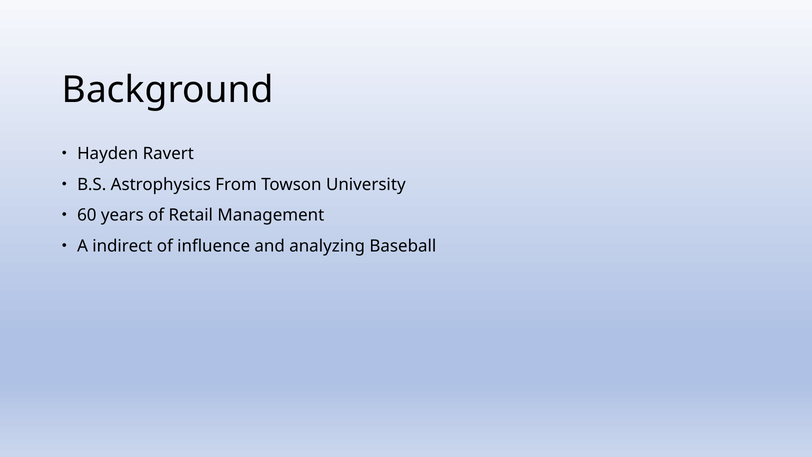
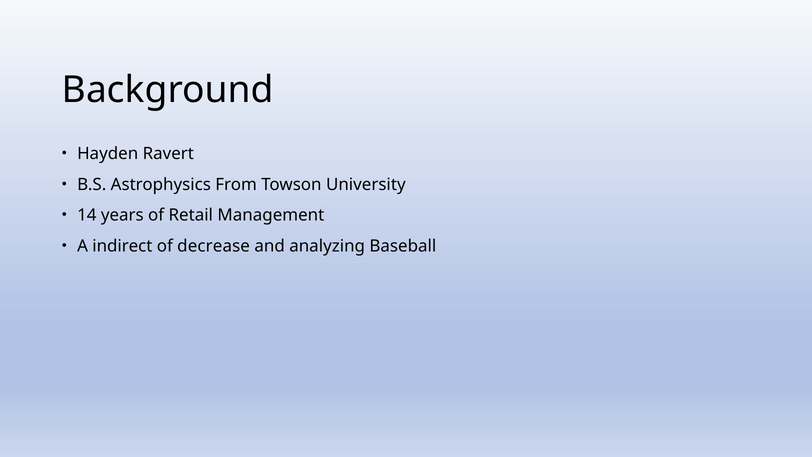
60: 60 -> 14
influence: influence -> decrease
